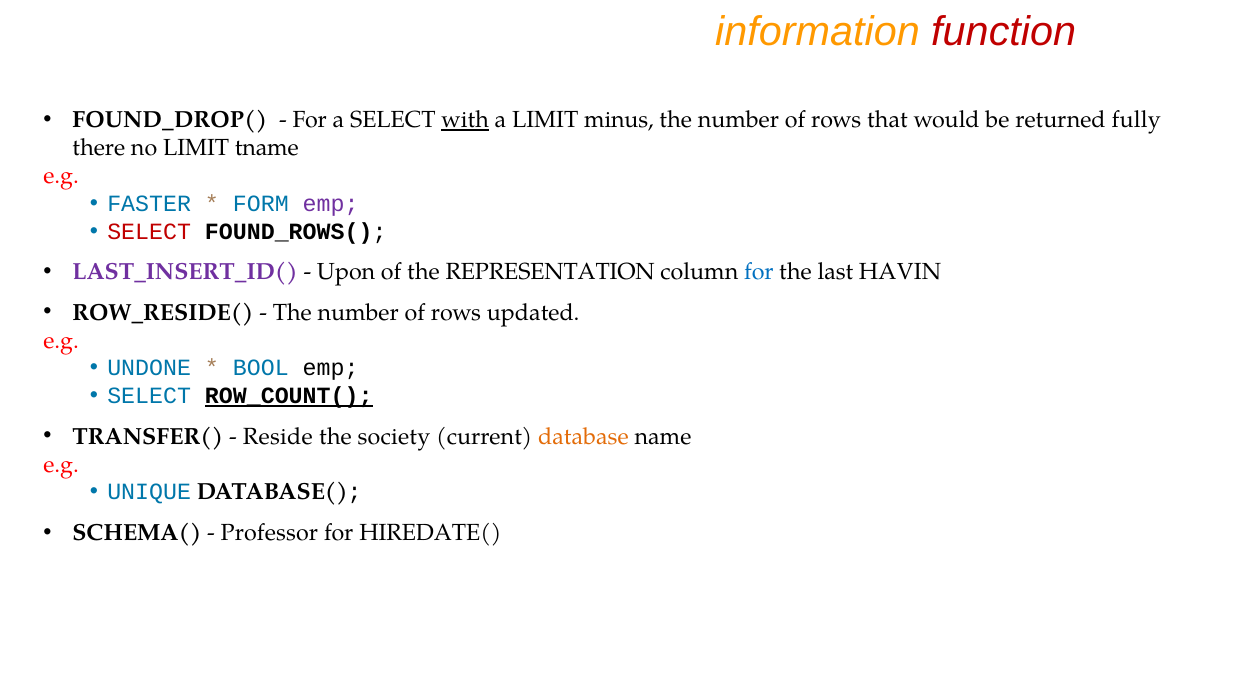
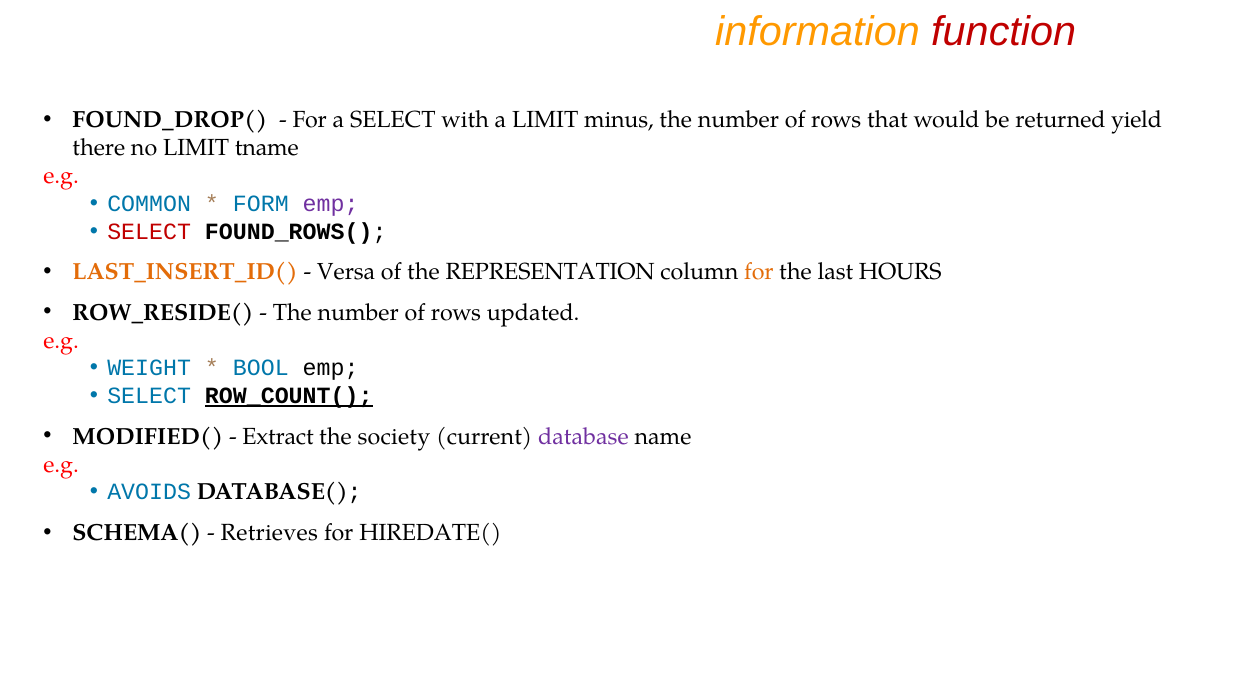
with underline: present -> none
fully: fully -> yield
FASTER: FASTER -> COMMON
LAST_INSERT_ID( colour: purple -> orange
Upon: Upon -> Versa
for at (759, 272) colour: blue -> orange
HAVIN: HAVIN -> HOURS
UNDONE: UNDONE -> WEIGHT
TRANSFER(: TRANSFER( -> MODIFIED(
Reside: Reside -> Extract
database colour: orange -> purple
UNIQUE: UNIQUE -> AVOIDS
Professor: Professor -> Retrieves
